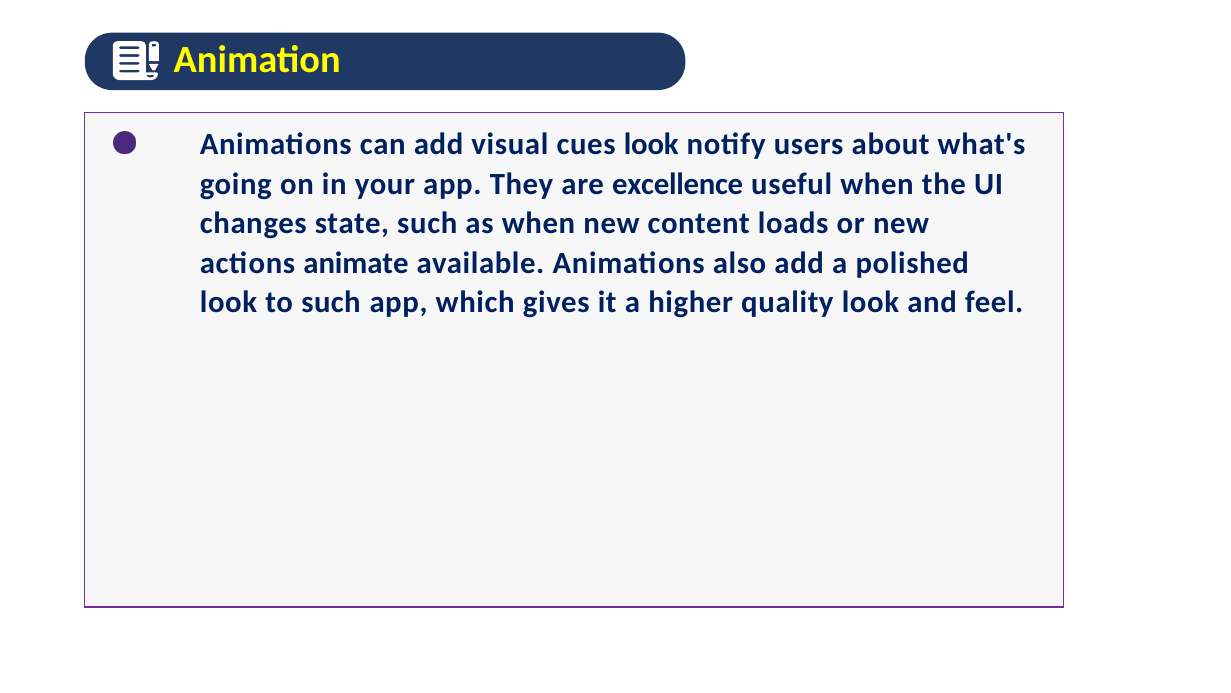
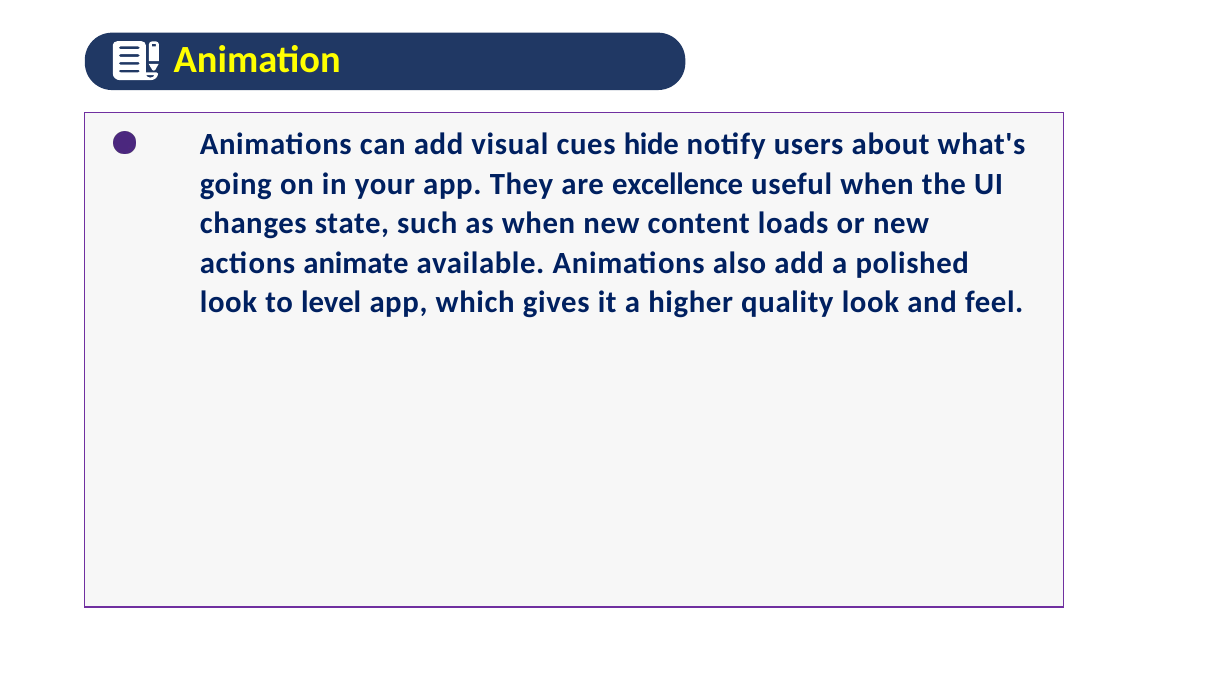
cues look: look -> hide
to such: such -> level
